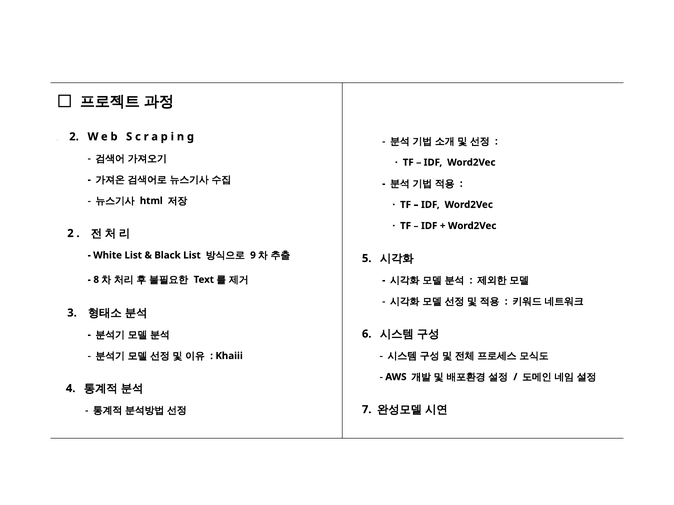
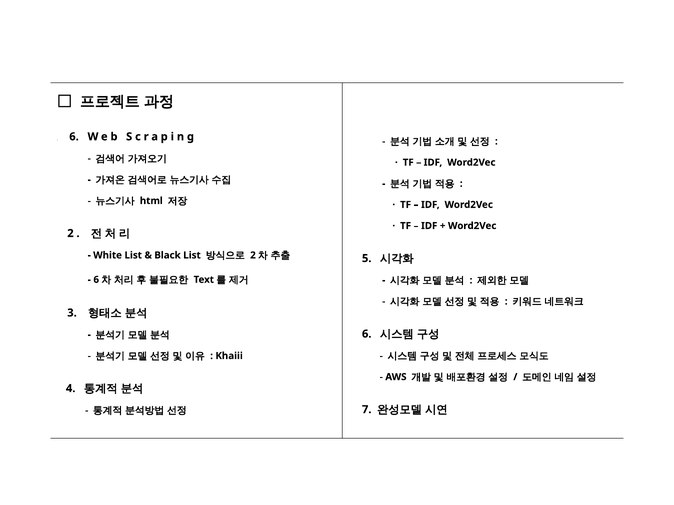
1 2: 2 -> 6
9 at (253, 255): 9 -> 2
8 at (96, 280): 8 -> 6
